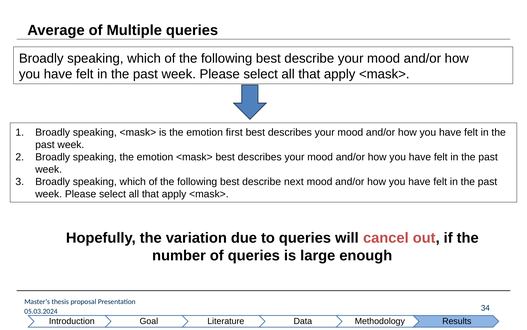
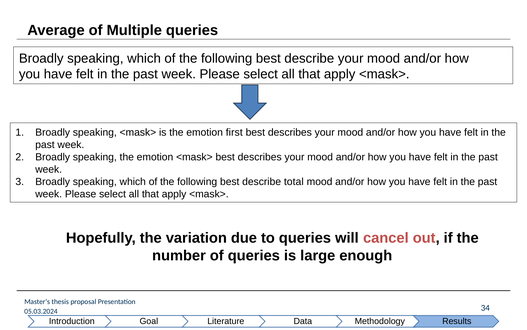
next: next -> total
